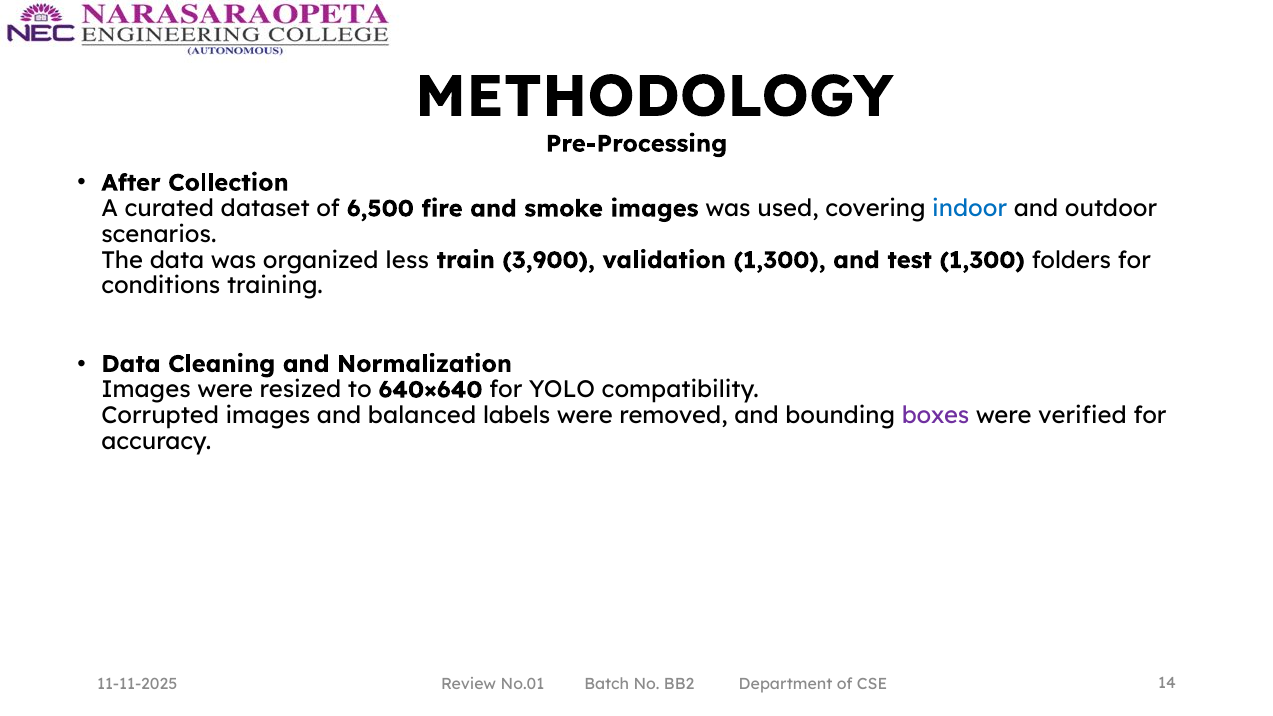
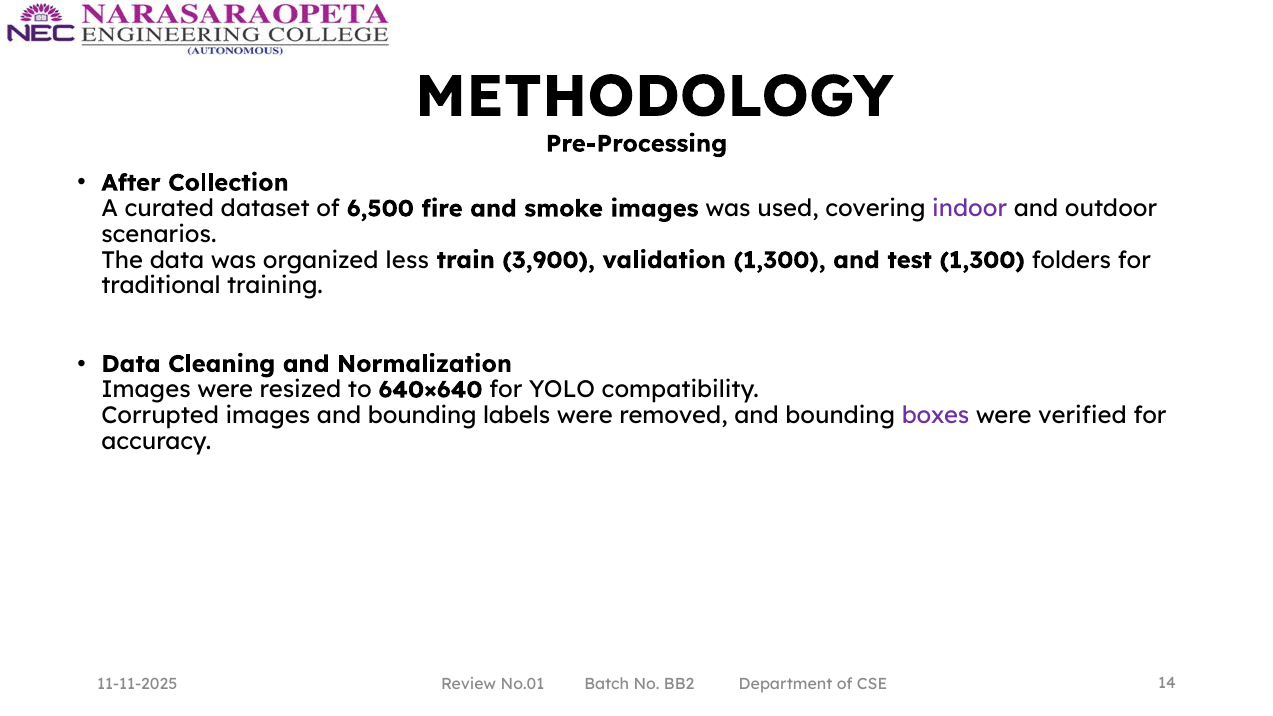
indoor colour: blue -> purple
conditions: conditions -> traditional
images and balanced: balanced -> bounding
